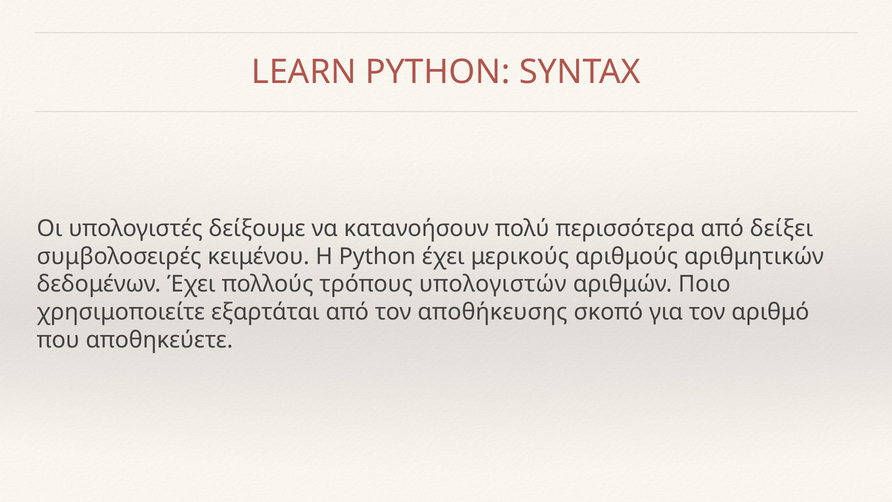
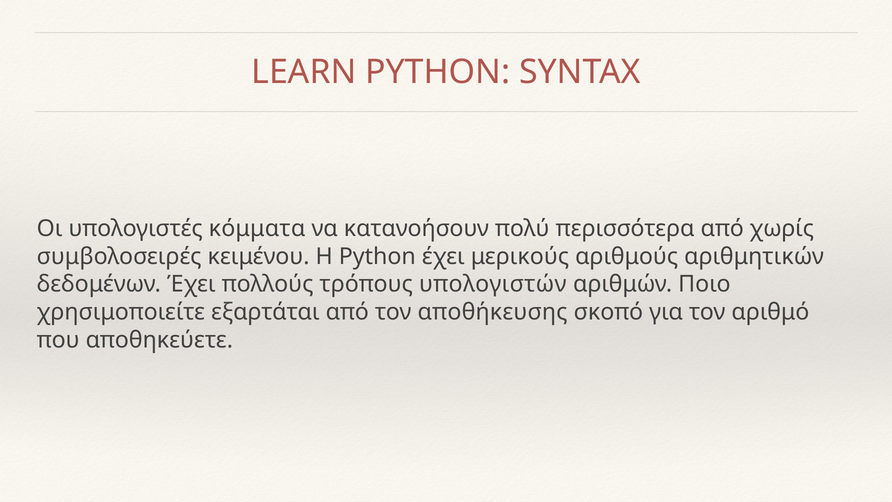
δείξουμε: δείξουμε -> κόμματα
δείξει: δείξει -> χωρίς
